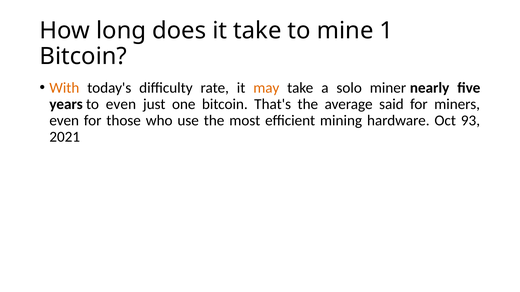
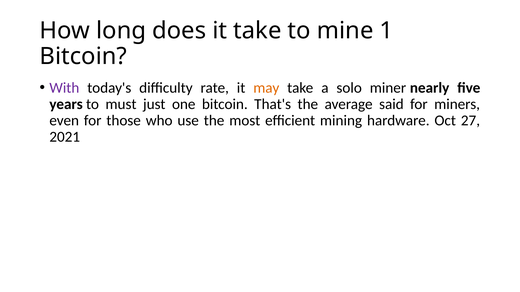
With colour: orange -> purple
to even: even -> must
93: 93 -> 27
